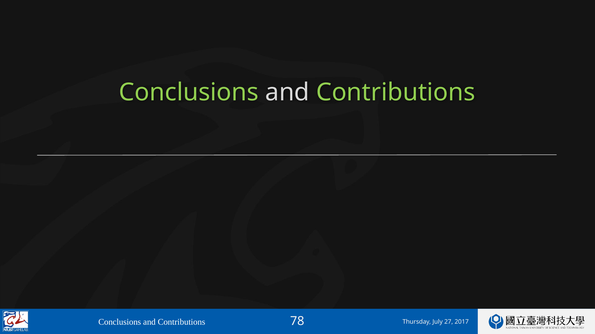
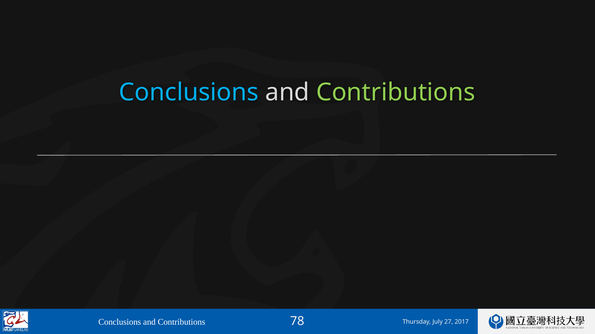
Conclusions at (189, 93) colour: light green -> light blue
